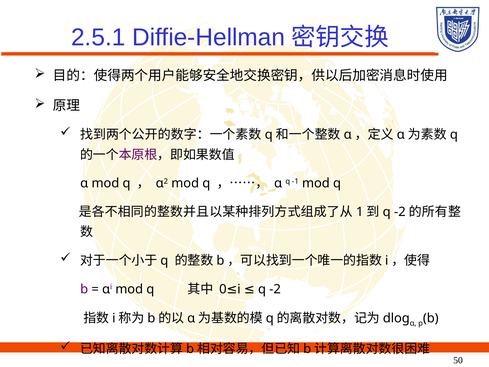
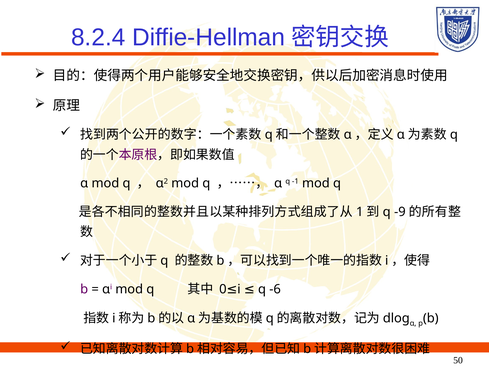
2.5.1: 2.5.1 -> 8.2.4
-2 at (400, 212): -2 -> -9
-2 at (275, 289): -2 -> -6
